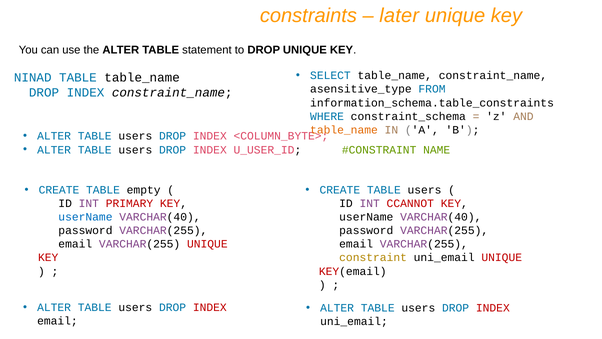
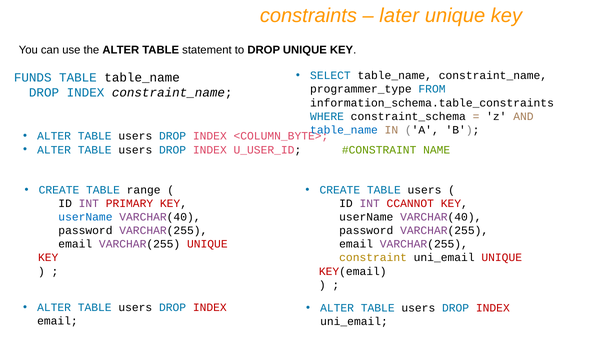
NINAD: NINAD -> FUNDS
asensitive_type: asensitive_type -> programmer_type
table_name at (344, 130) colour: orange -> blue
empty: empty -> range
